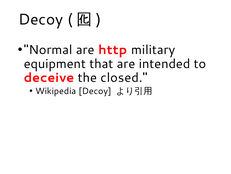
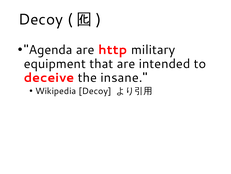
Normal: Normal -> Agenda
closed: closed -> insane
